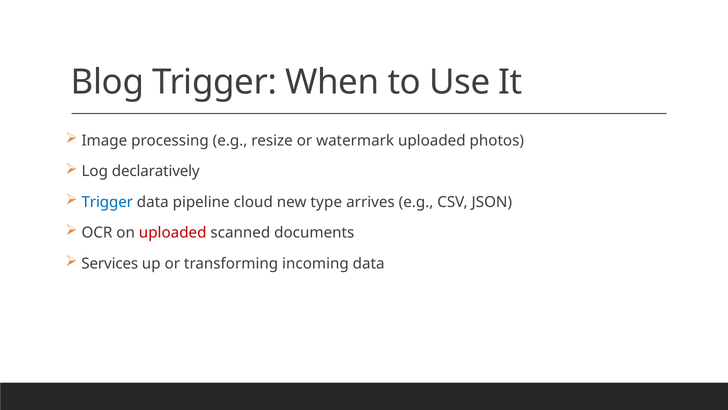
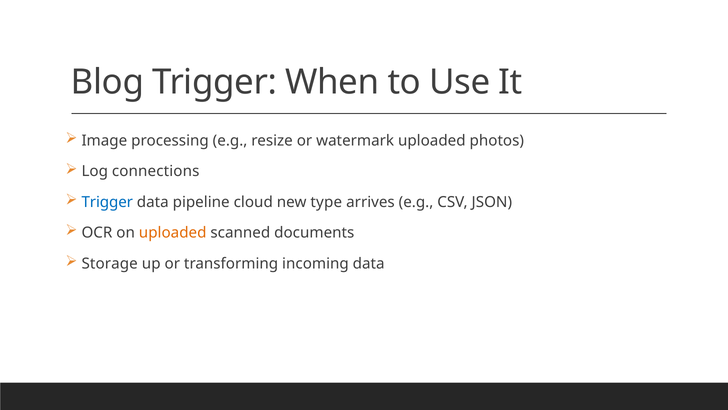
declaratively: declaratively -> connections
uploaded at (173, 233) colour: red -> orange
Services: Services -> Storage
